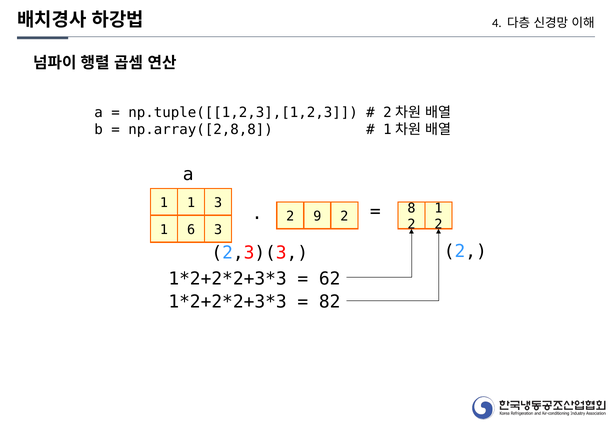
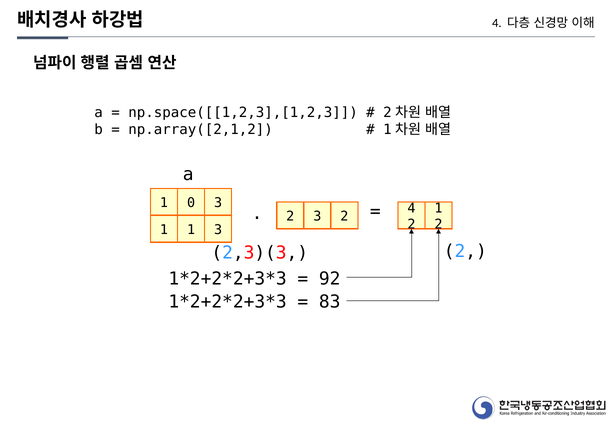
np.tuple([[1,2,3],[1,2,3: np.tuple([[1,2,3],[1,2,3 -> np.space([[1,2,3],[1,2,3
np.array([2,8,8: np.array([2,8,8 -> np.array([2,1,2
1 at (191, 203): 1 -> 0
2 9: 9 -> 3
8 at (411, 209): 8 -> 4
1 6: 6 -> 1
62: 62 -> 92
82: 82 -> 83
